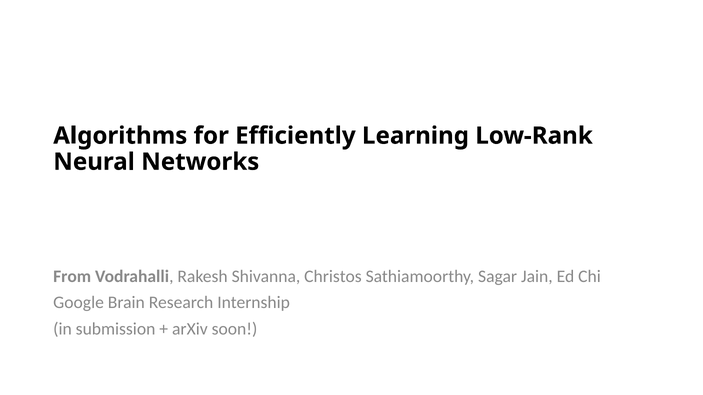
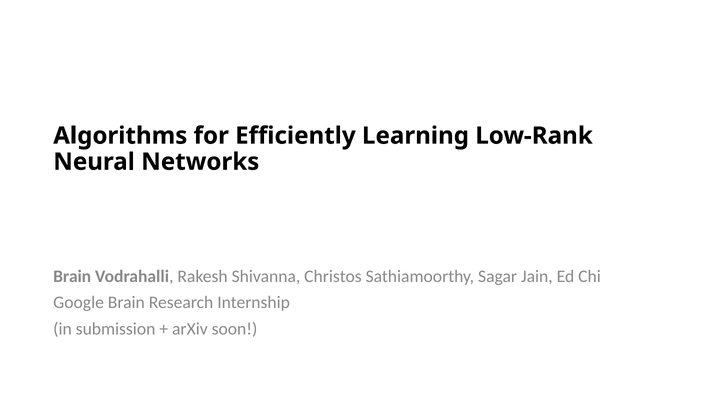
From at (72, 277): From -> Brain
